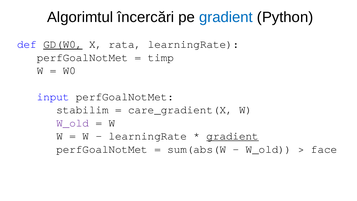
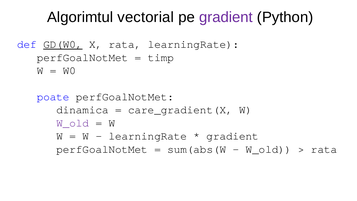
încercări: încercări -> vectorial
gradient at (226, 17) colour: blue -> purple
input: input -> poate
stabilim: stabilim -> dinamica
gradient at (233, 136) underline: present -> none
face at (324, 149): face -> rata
